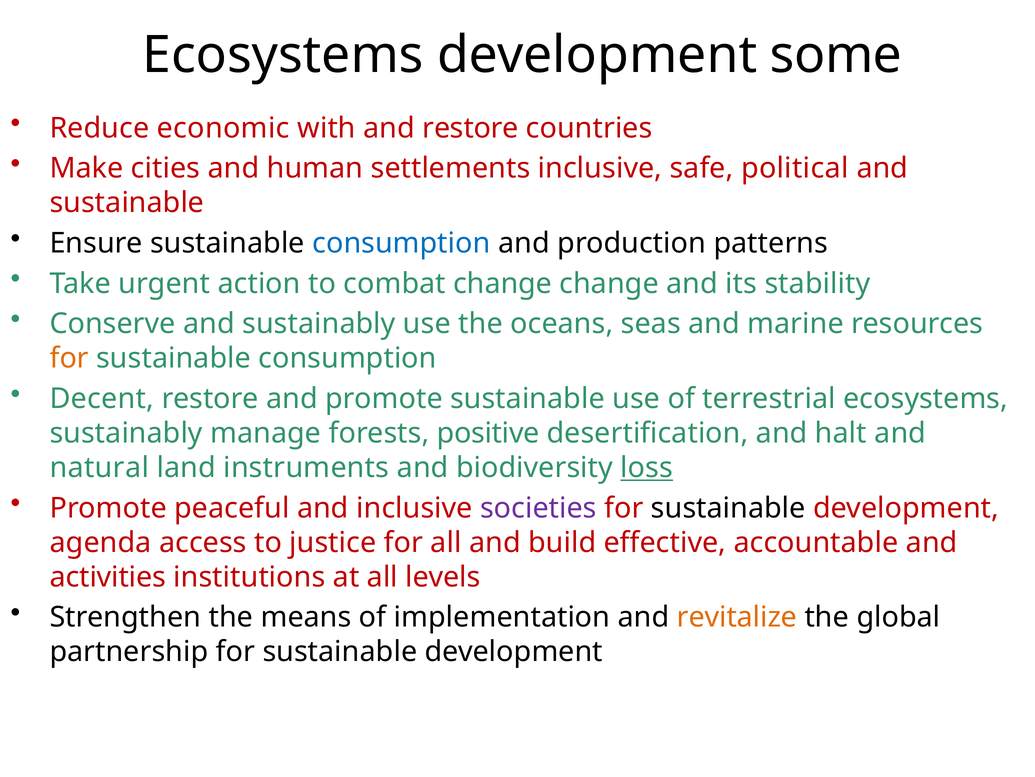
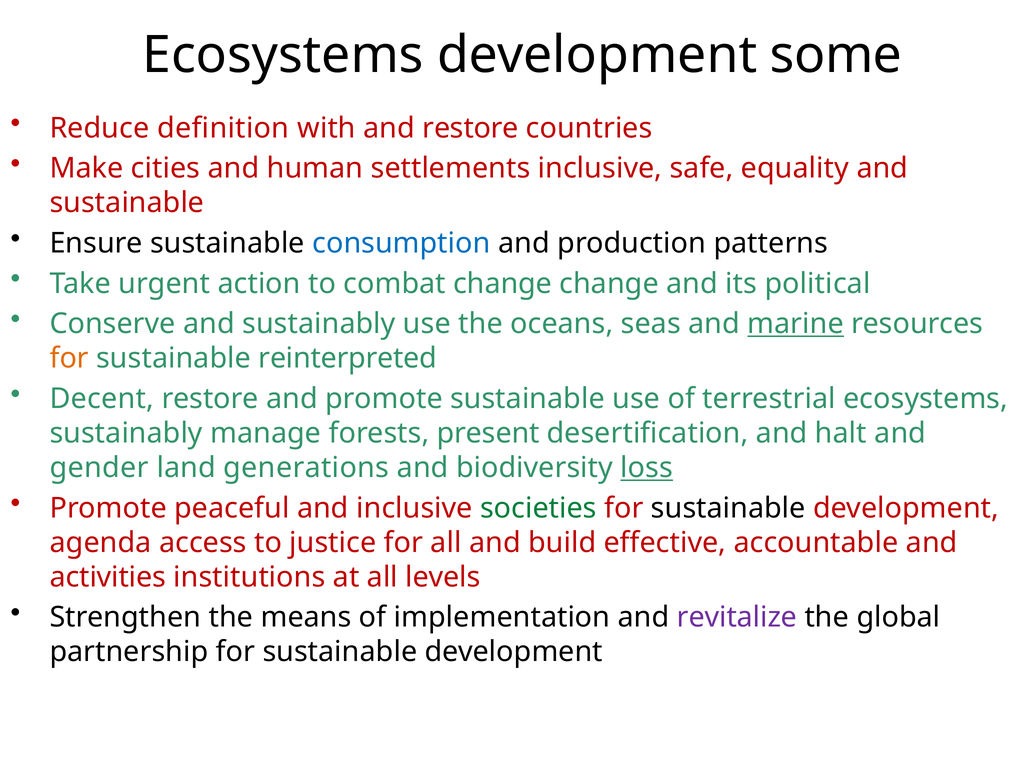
economic: economic -> definition
political: political -> equality
stability: stability -> political
marine underline: none -> present
consumption at (348, 358): consumption -> reinterpreted
positive: positive -> present
natural: natural -> gender
instruments: instruments -> generations
societies colour: purple -> green
revitalize colour: orange -> purple
